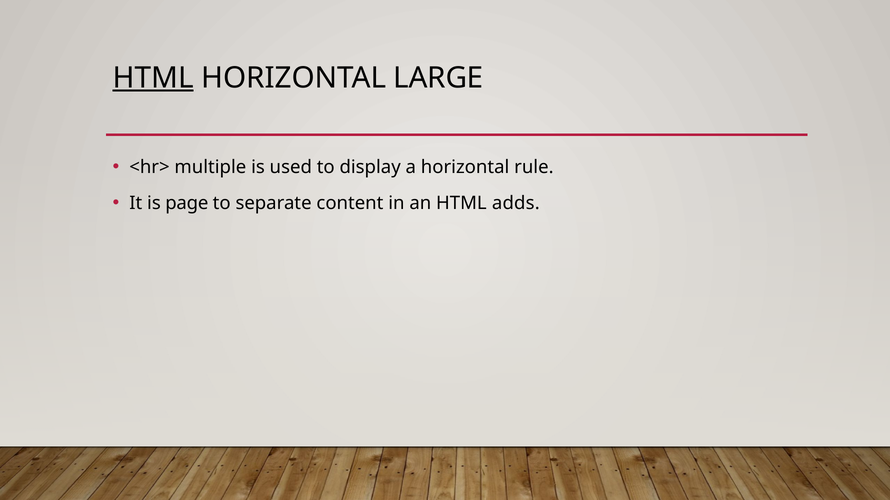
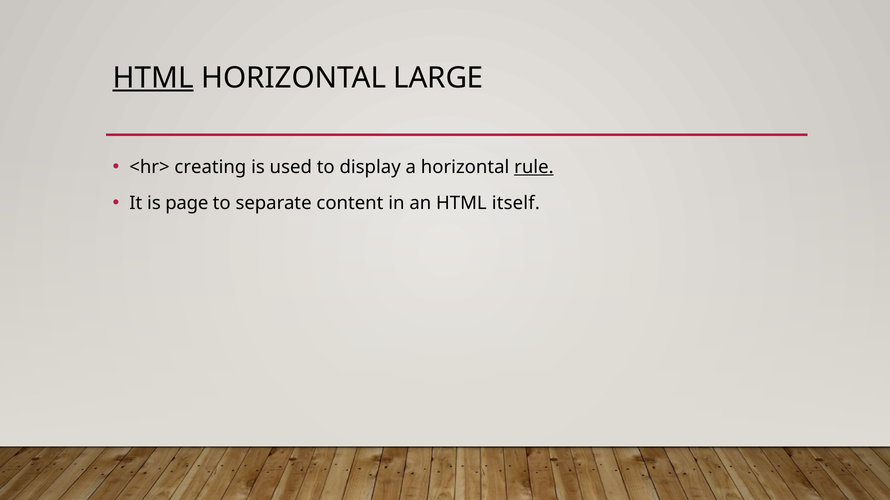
multiple: multiple -> creating
rule underline: none -> present
adds: adds -> itself
